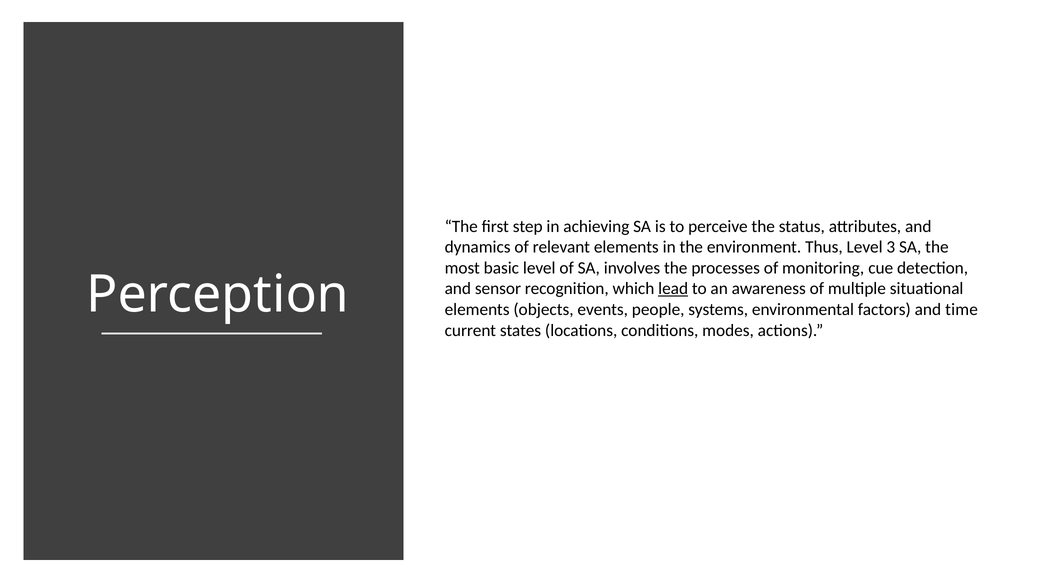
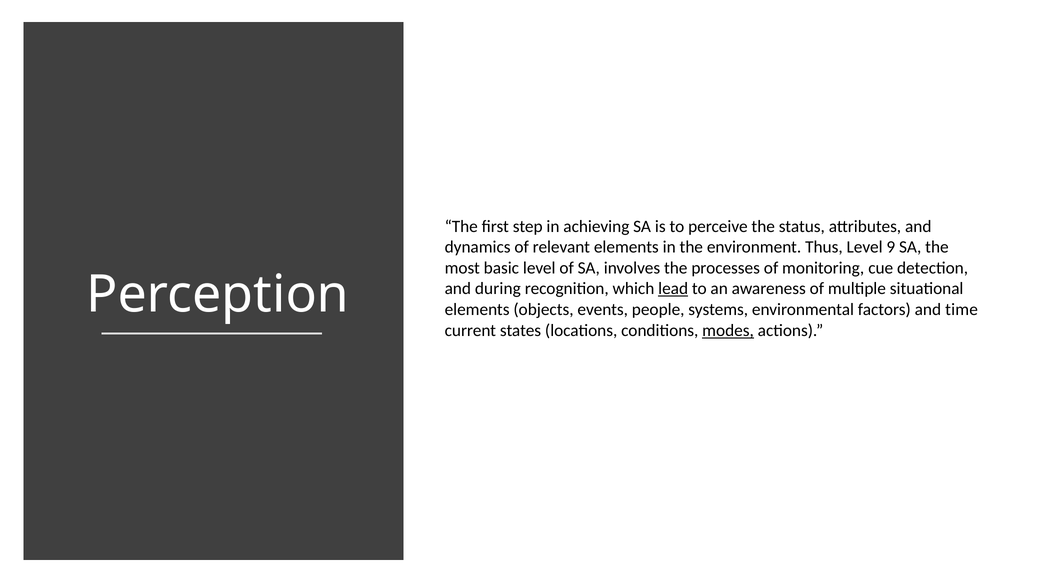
3: 3 -> 9
sensor: sensor -> during
modes underline: none -> present
